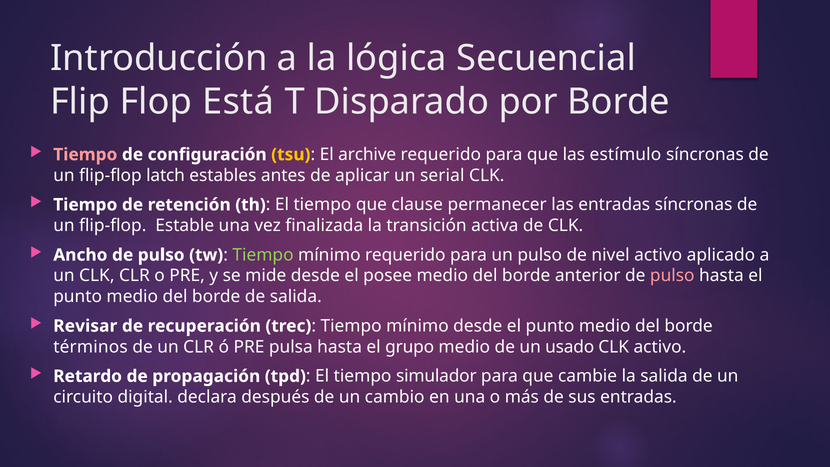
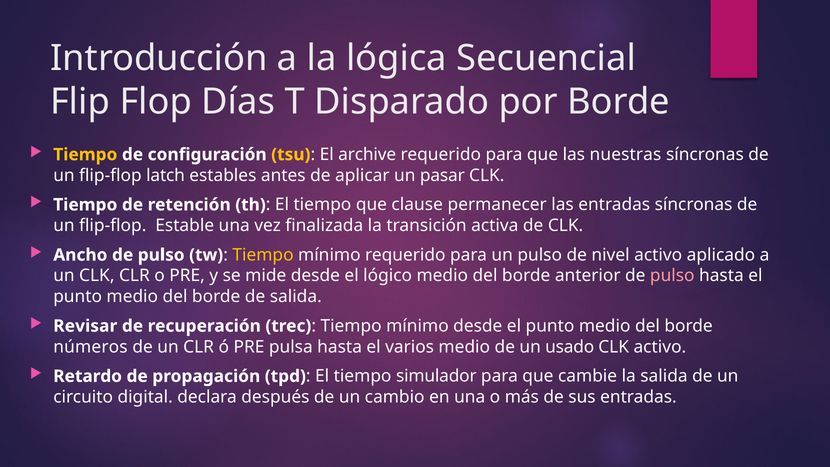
Está: Está -> Días
Tiempo at (85, 154) colour: pink -> yellow
estímulo: estímulo -> nuestras
serial: serial -> pasar
Tiempo at (263, 255) colour: light green -> yellow
posee: posee -> lógico
términos: términos -> números
grupo: grupo -> varios
